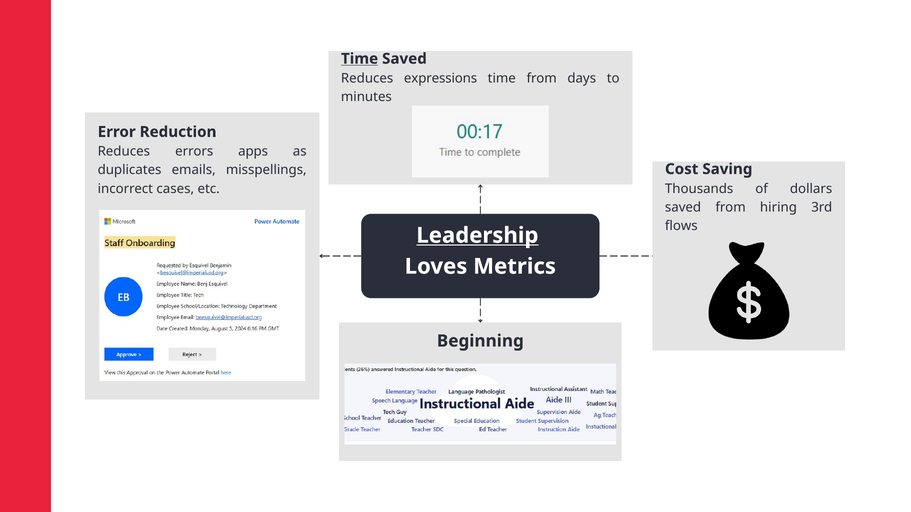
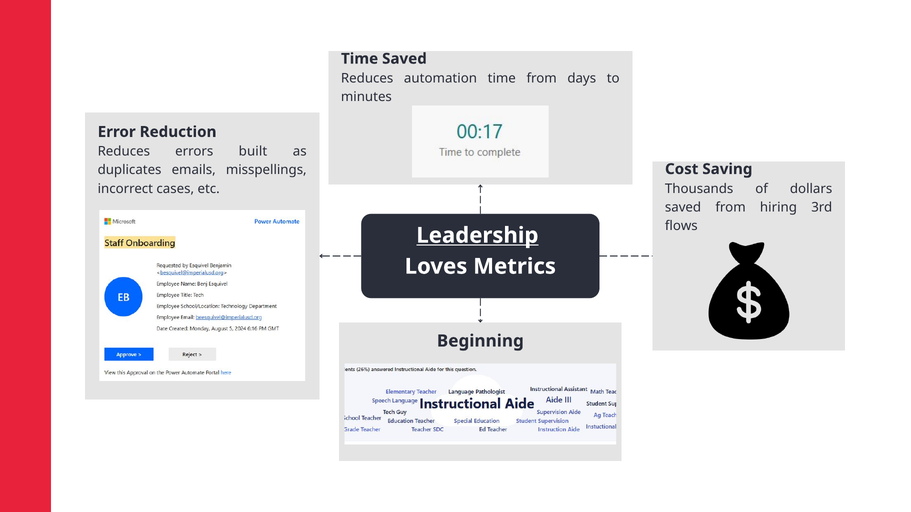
Time at (360, 59) underline: present -> none
expressions: expressions -> automation
apps: apps -> built
